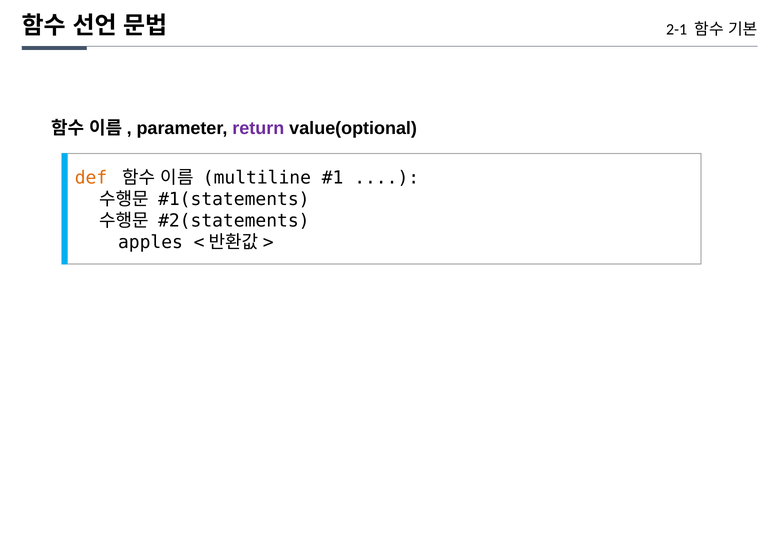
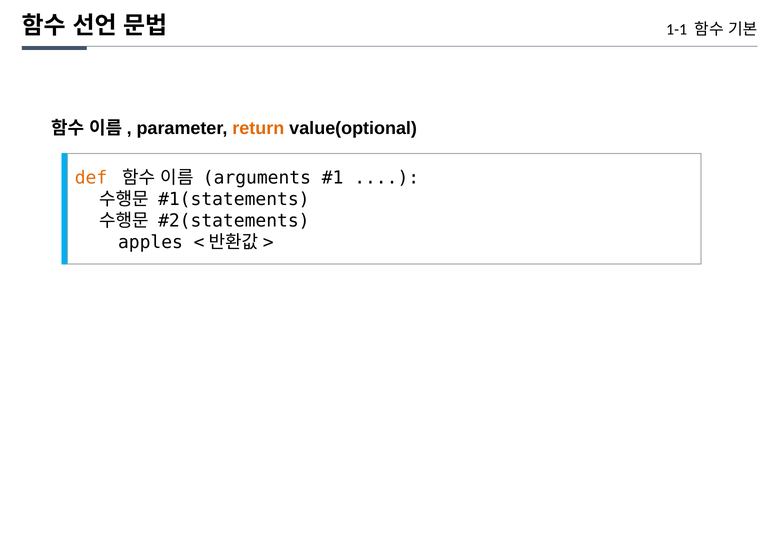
2-1: 2-1 -> 1-1
return colour: purple -> orange
multiline: multiline -> arguments
